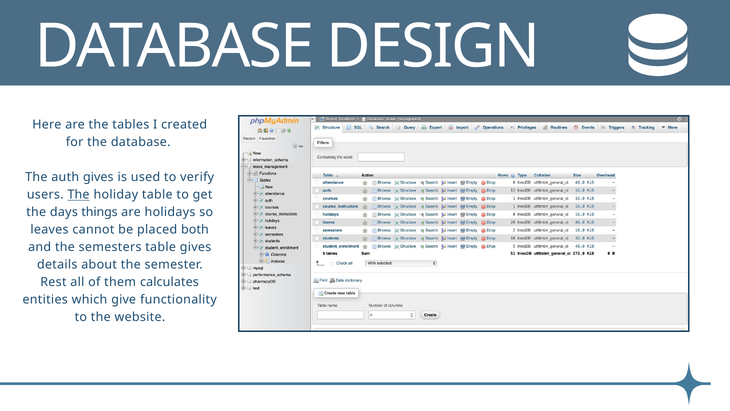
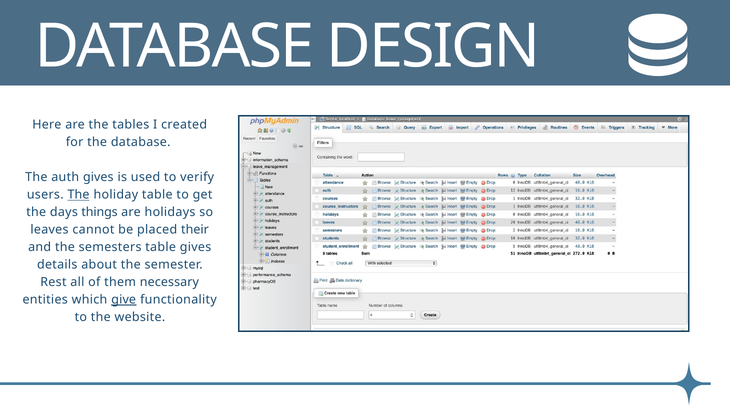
both: both -> their
calculates: calculates -> necessary
give underline: none -> present
